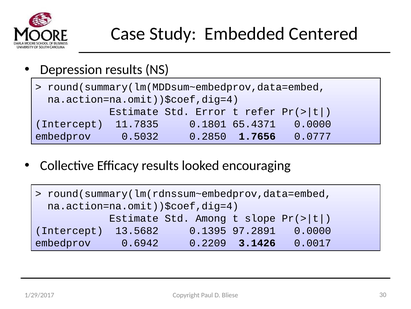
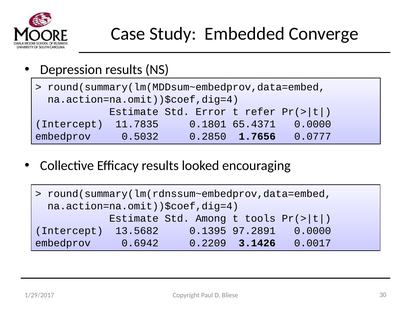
Centered: Centered -> Converge
slope: slope -> tools
